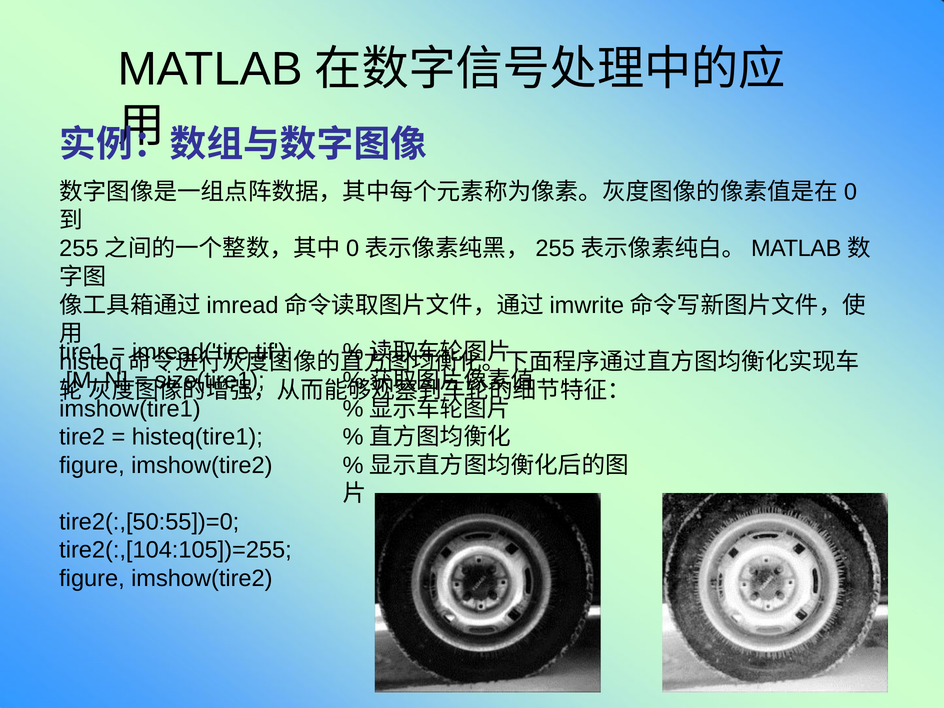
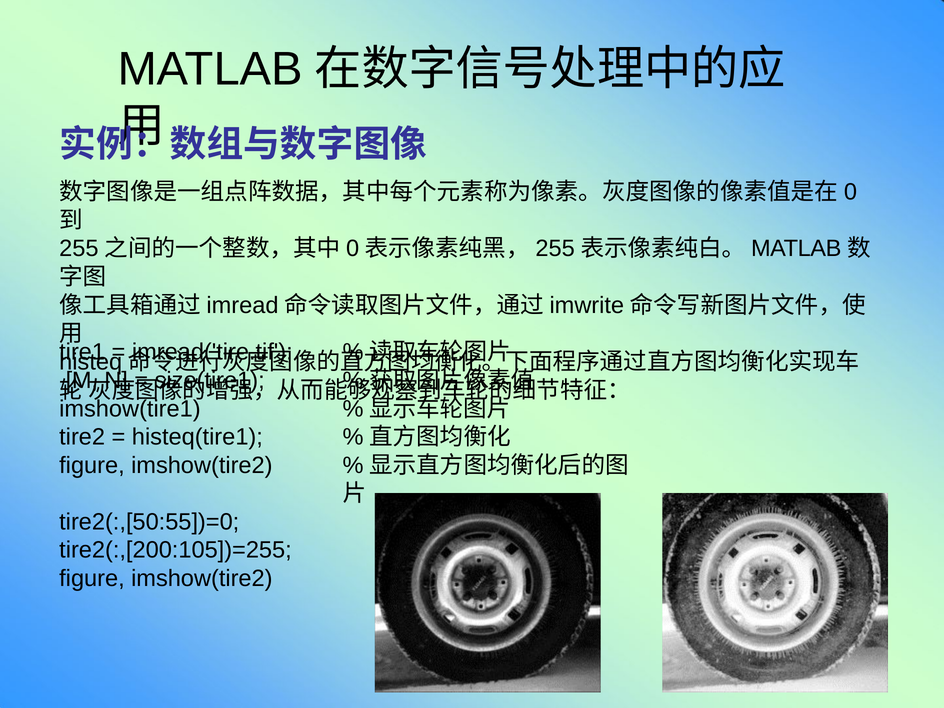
tire2(:,[104:105])=255: tire2(:,[104:105])=255 -> tire2(:,[200:105])=255
